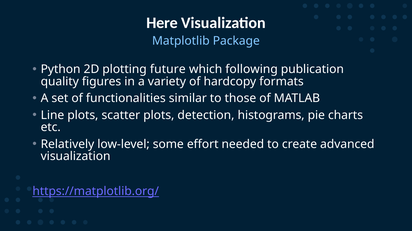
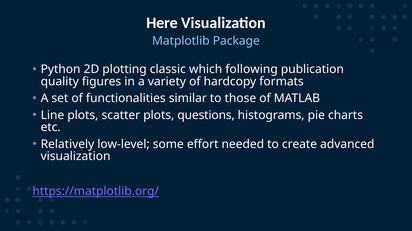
future: future -> classic
detection: detection -> questions
